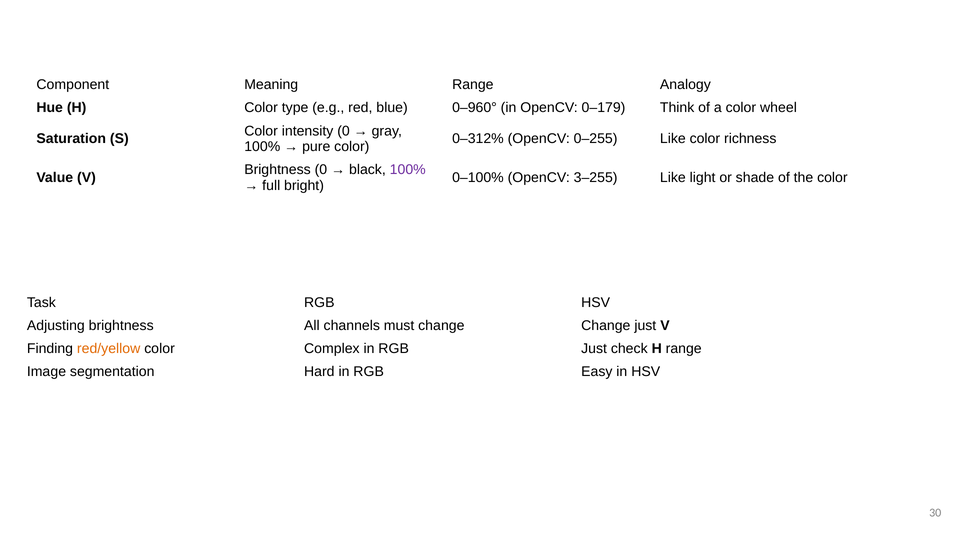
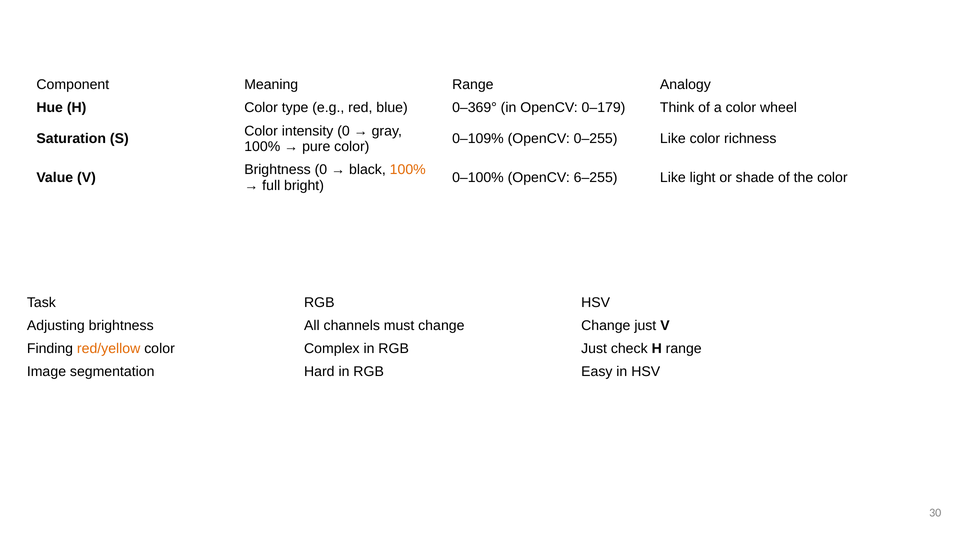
0–960°: 0–960° -> 0–369°
0–312%: 0–312% -> 0–109%
100% at (408, 170) colour: purple -> orange
3–255: 3–255 -> 6–255
